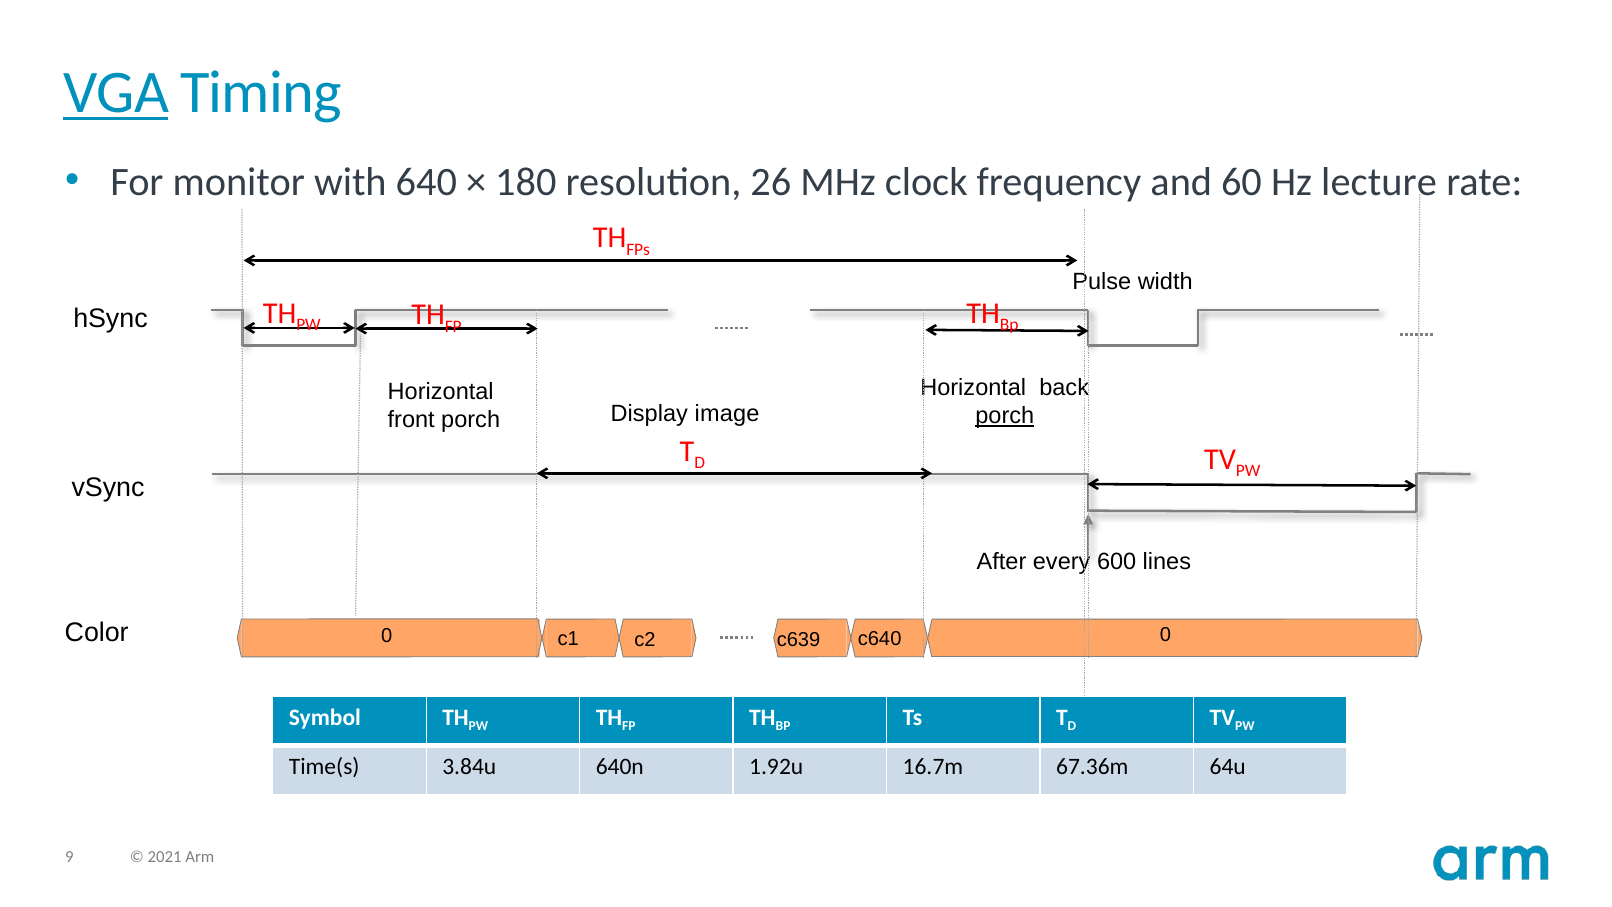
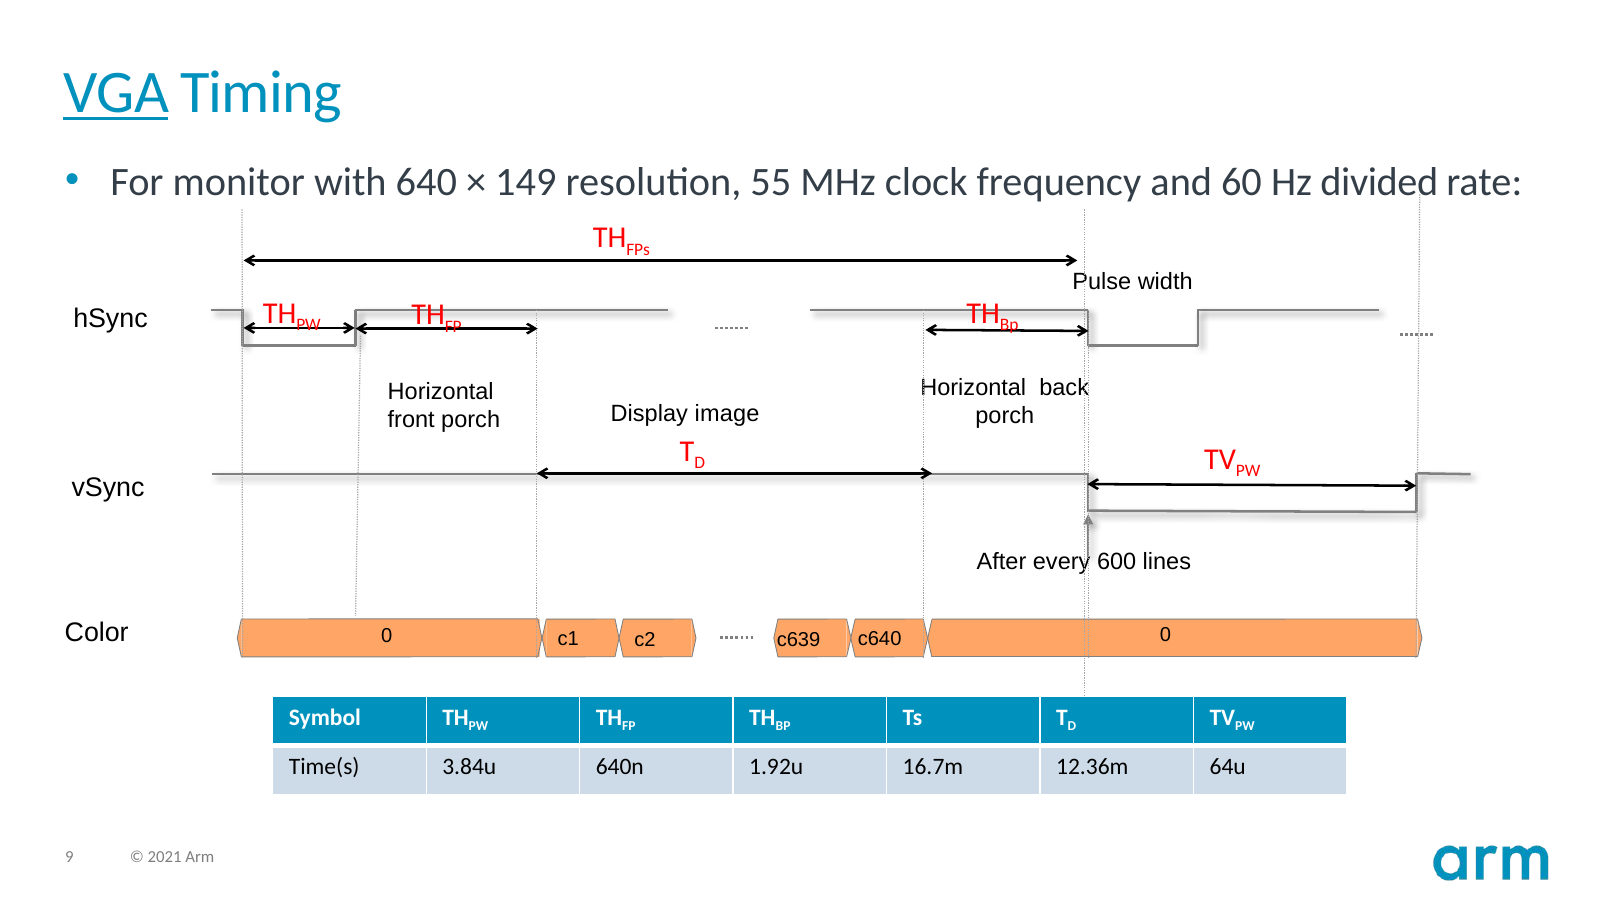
180: 180 -> 149
26: 26 -> 55
lecture: lecture -> divided
porch at (1005, 416) underline: present -> none
67.36m: 67.36m -> 12.36m
